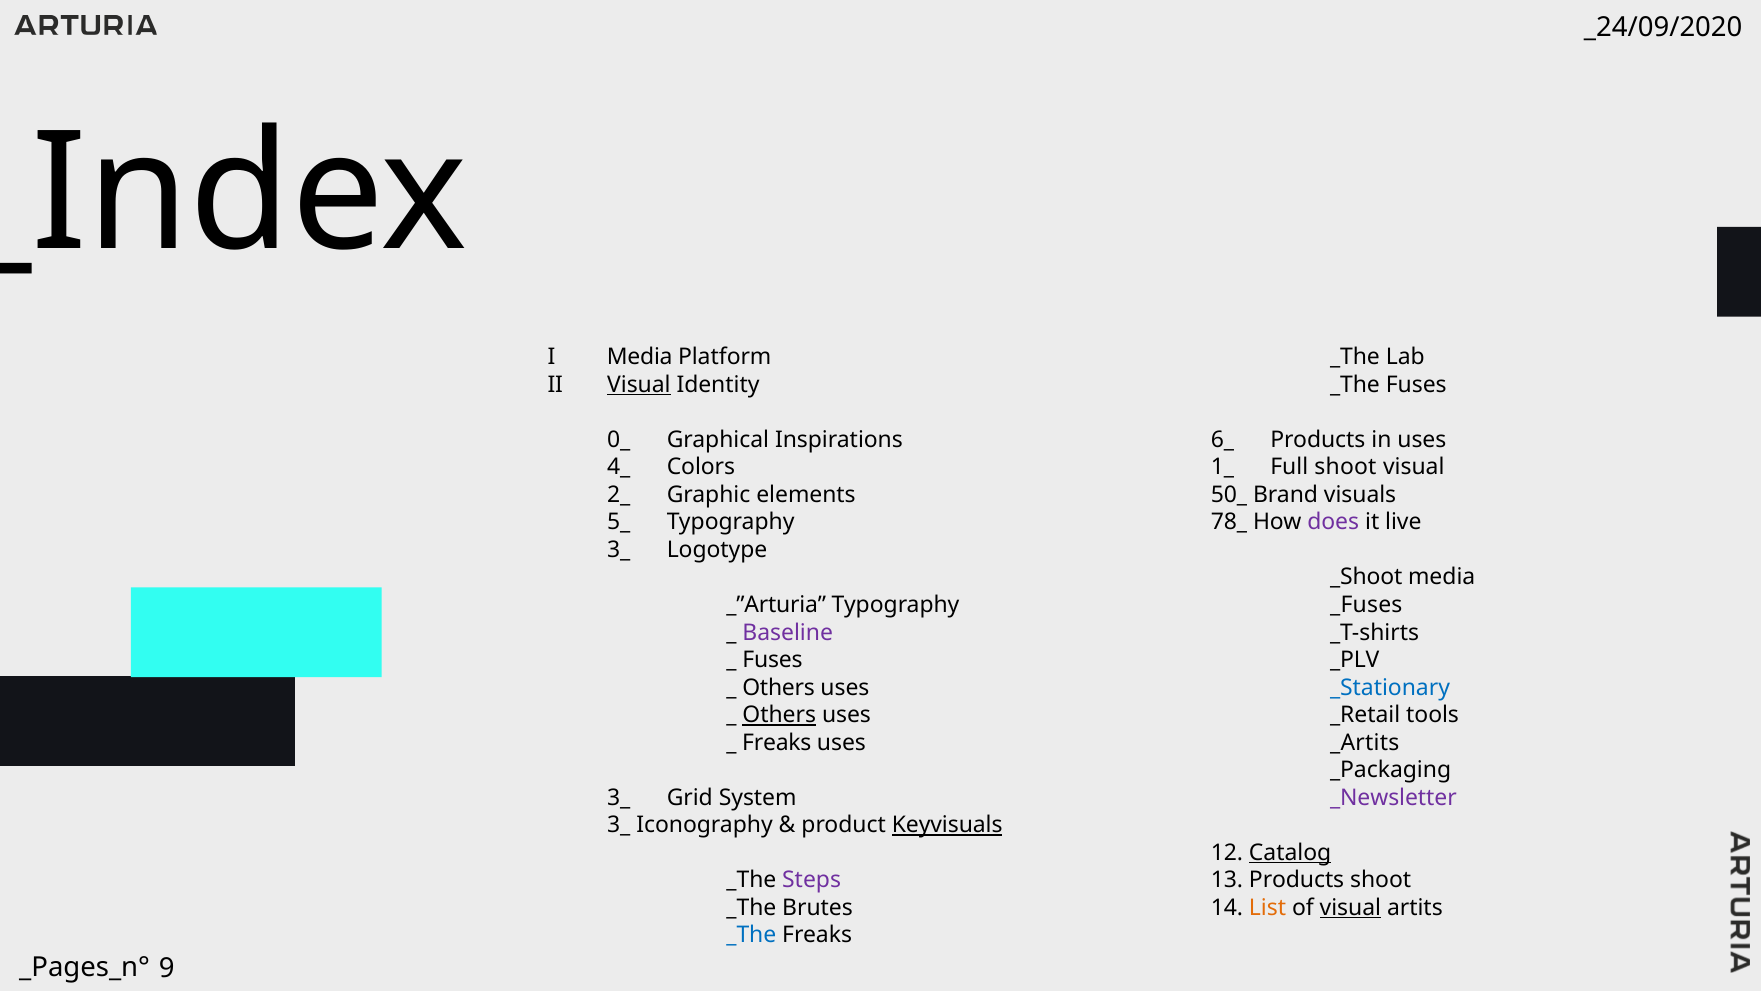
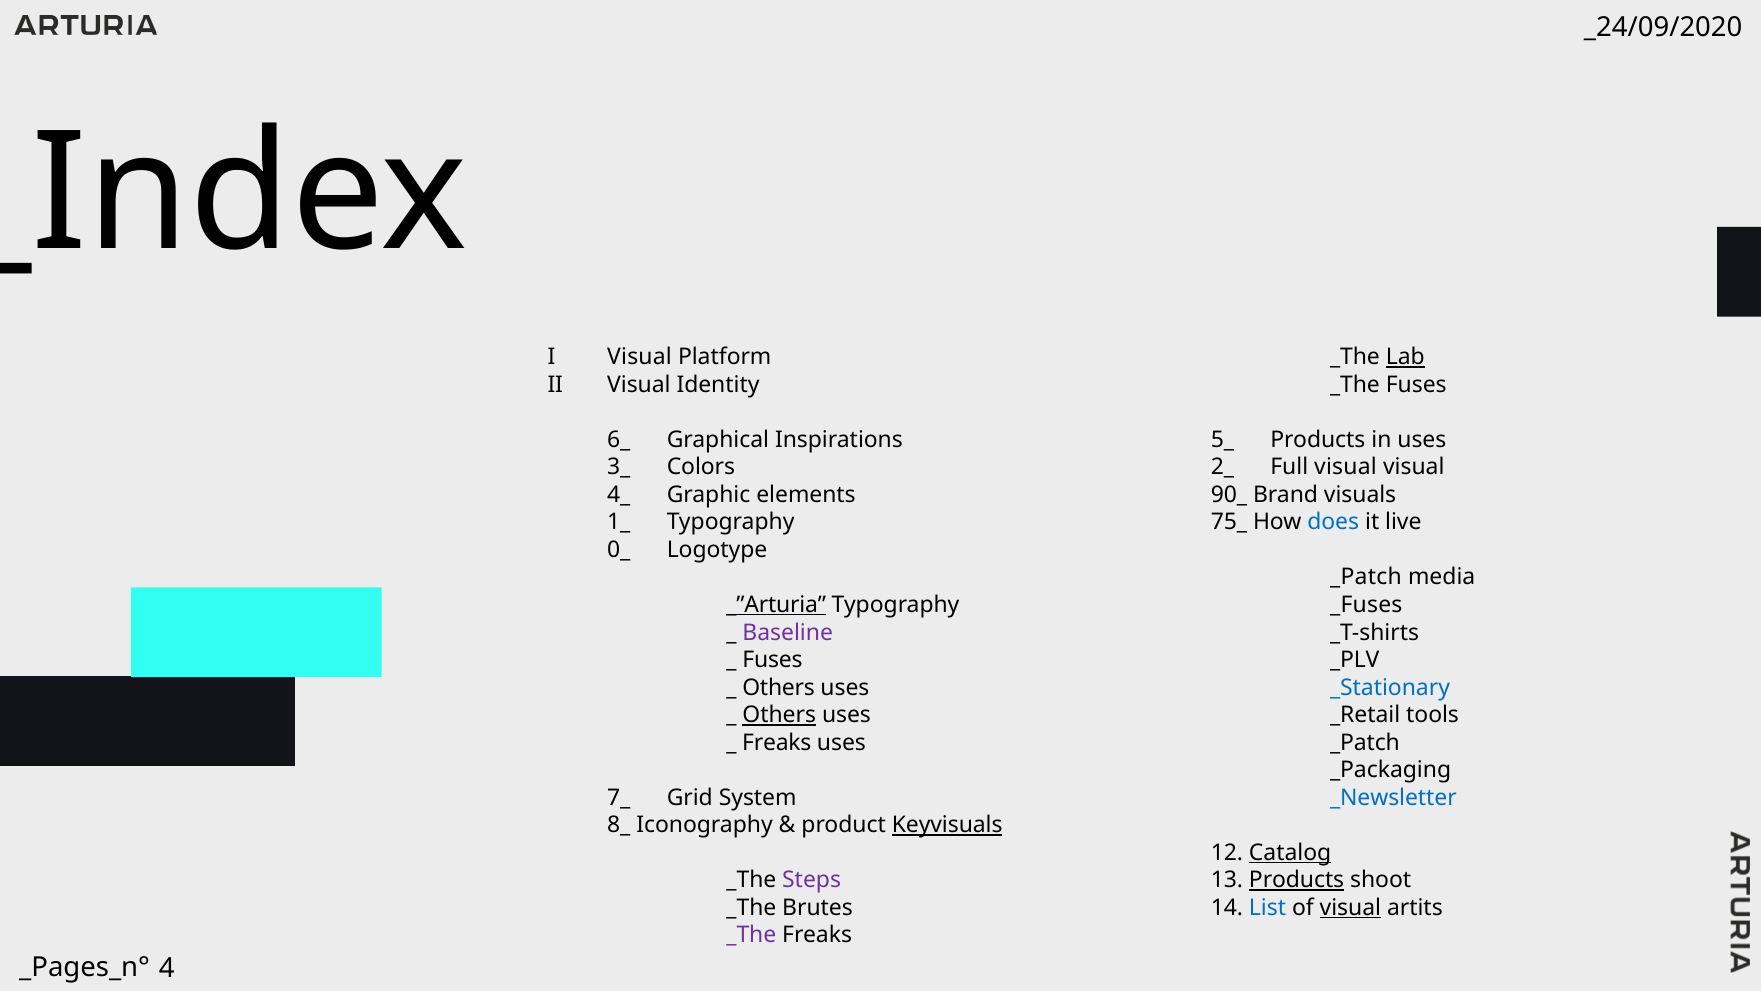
I Media: Media -> Visual
Lab underline: none -> present
Visual at (639, 385) underline: present -> none
0_: 0_ -> 6_
6_: 6_ -> 5_
4_: 4_ -> 3_
1_: 1_ -> 2_
Full shoot: shoot -> visual
2_: 2_ -> 4_
50_: 50_ -> 90_
5_: 5_ -> 1_
78_: 78_ -> 75_
does colour: purple -> blue
3_ at (619, 550): 3_ -> 0_
_Shoot at (1366, 577): _Shoot -> _Patch
_”Arturia underline: none -> present
_Artits at (1365, 742): _Artits -> _Patch
3_ at (619, 797): 3_ -> 7_
_Newsletter colour: purple -> blue
3_ at (619, 825): 3_ -> 8_
Products at (1297, 880) underline: none -> present
List colour: orange -> blue
_The at (751, 935) colour: blue -> purple
9: 9 -> 4
